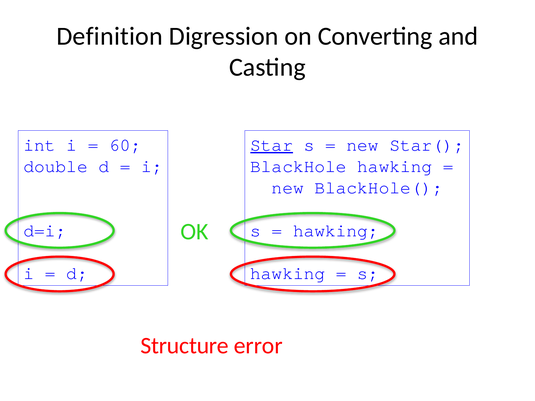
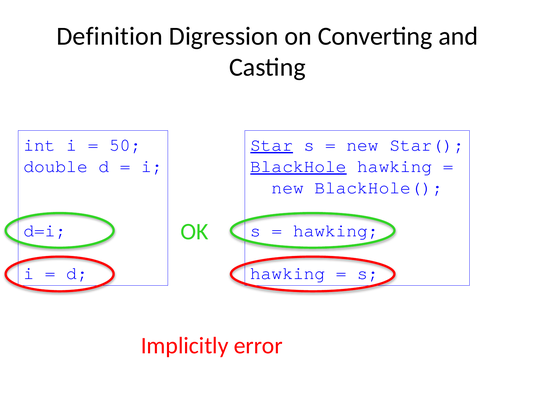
60: 60 -> 50
BlackHole underline: none -> present
Structure: Structure -> Implicitly
